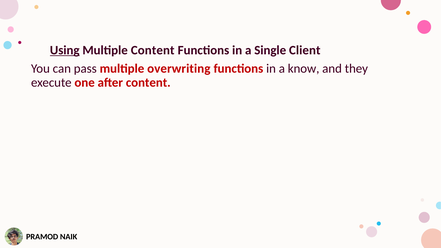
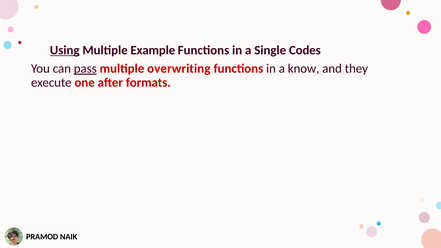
Multiple Content: Content -> Example
Client: Client -> Codes
pass underline: none -> present
after content: content -> formats
